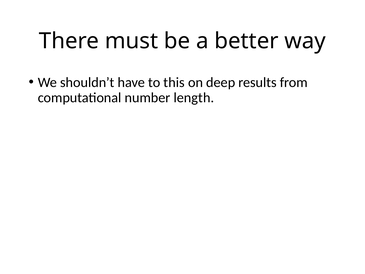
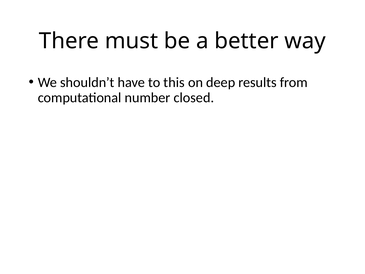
length: length -> closed
